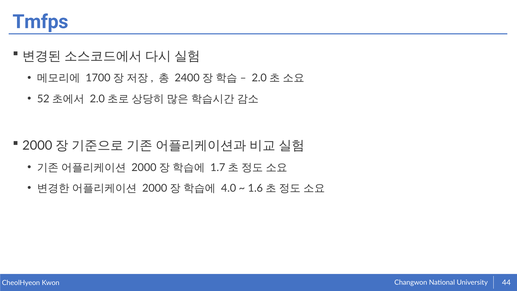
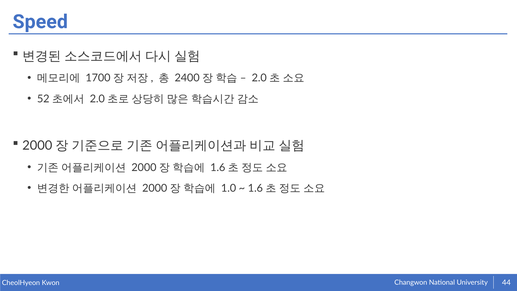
Tmfps: Tmfps -> Speed
1.7 at (218, 167): 1.7 -> 1.6
4.0: 4.0 -> 1.0
